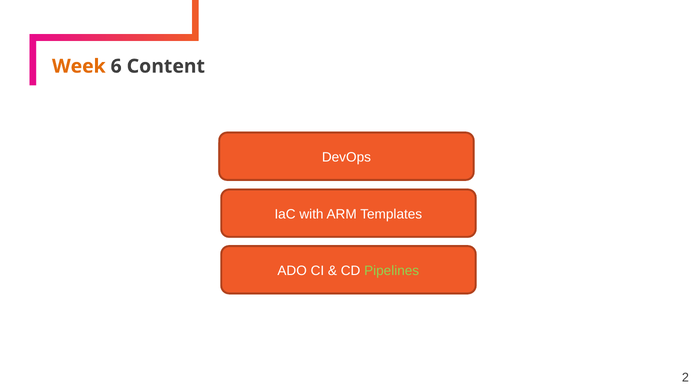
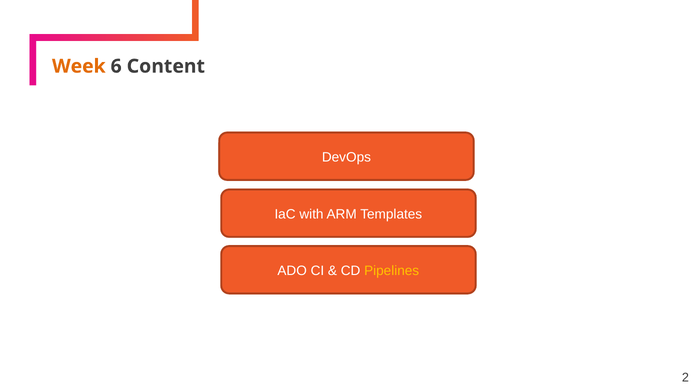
Pipelines colour: light green -> yellow
